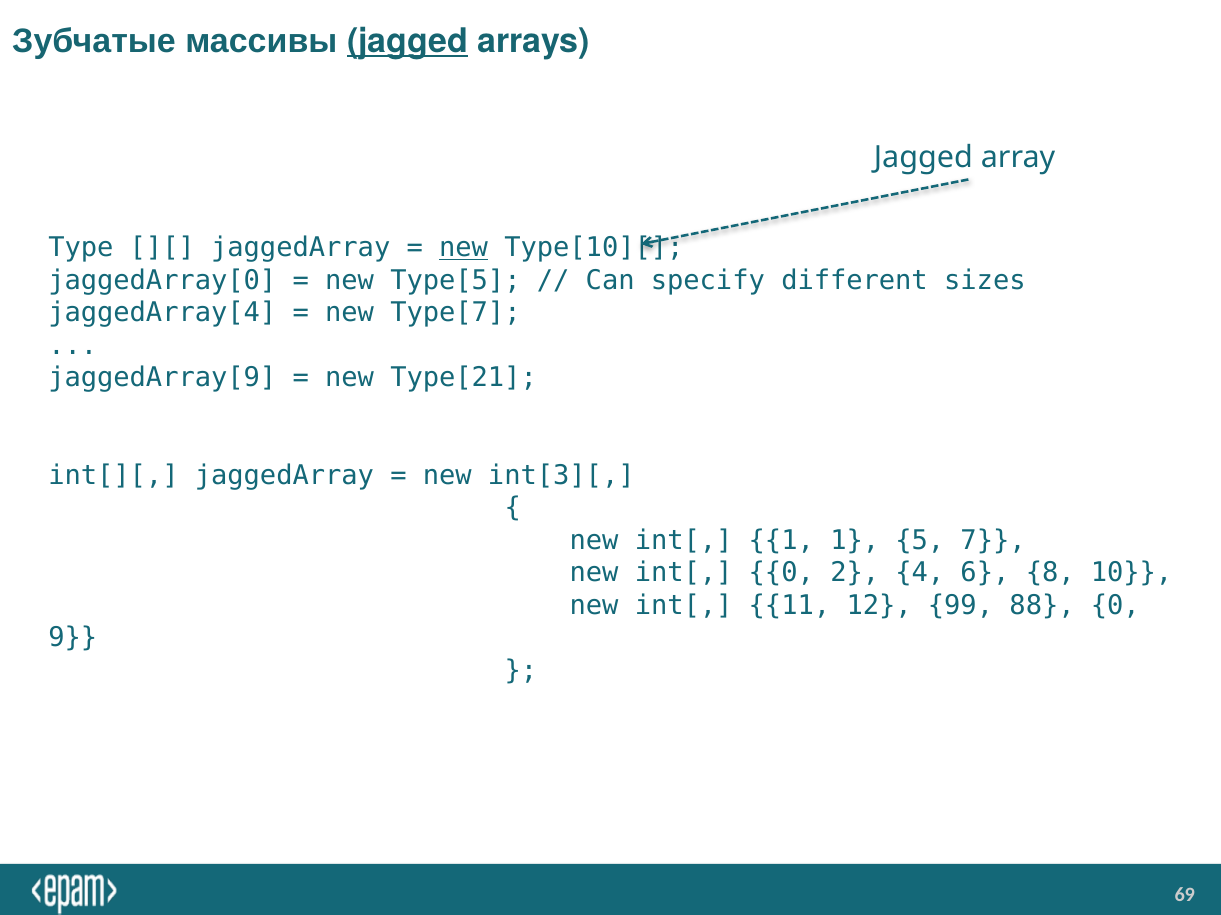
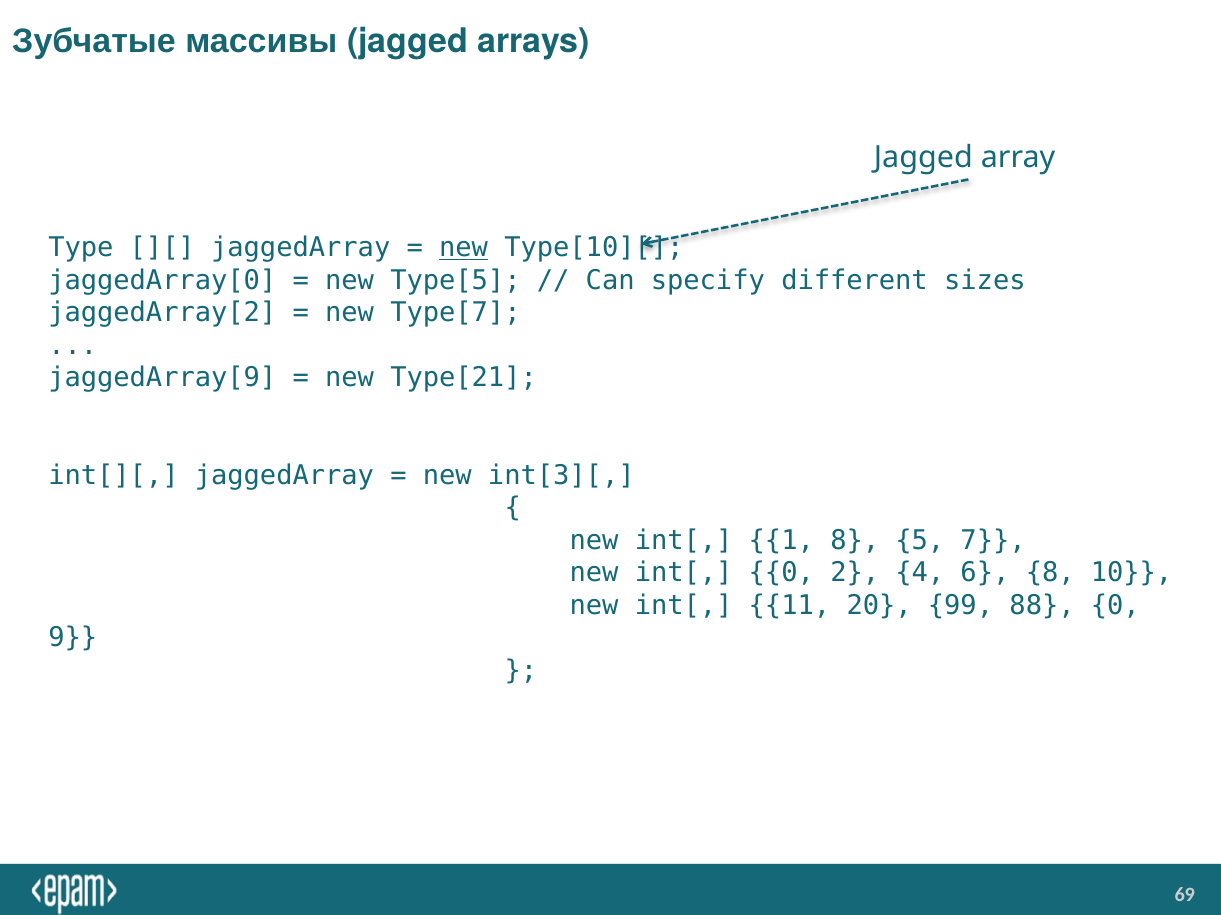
jagged at (408, 41) underline: present -> none
jaggedArray[4: jaggedArray[4 -> jaggedArray[2
1 1: 1 -> 8
12: 12 -> 20
